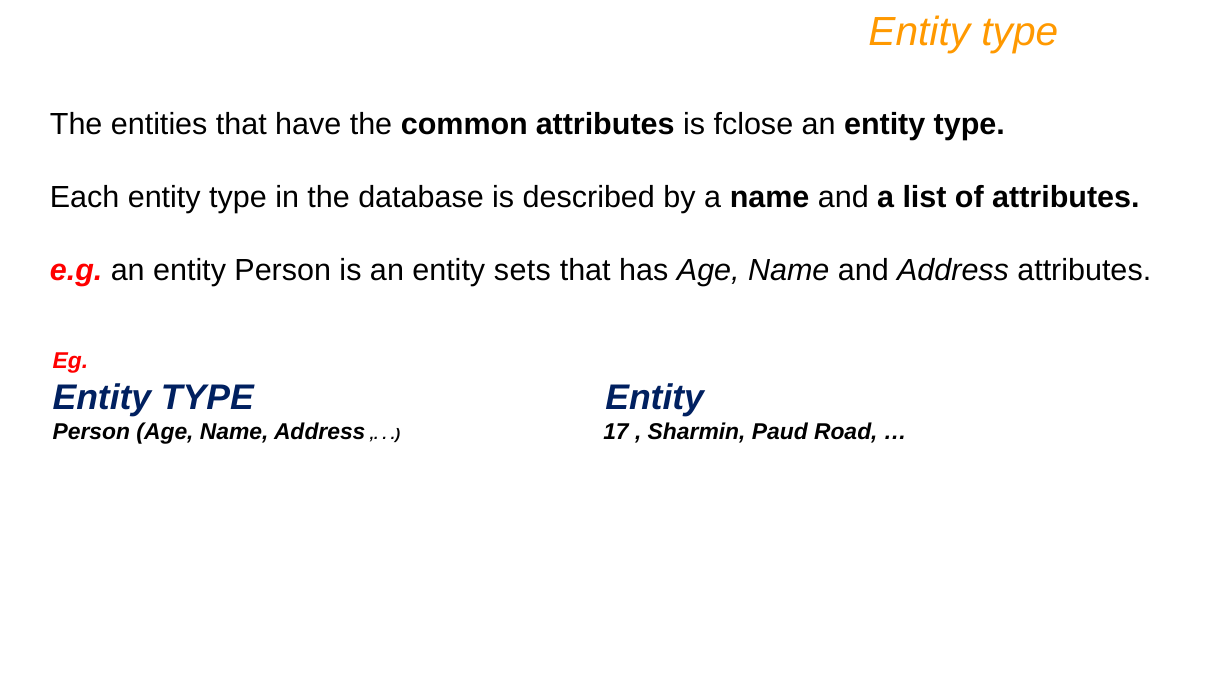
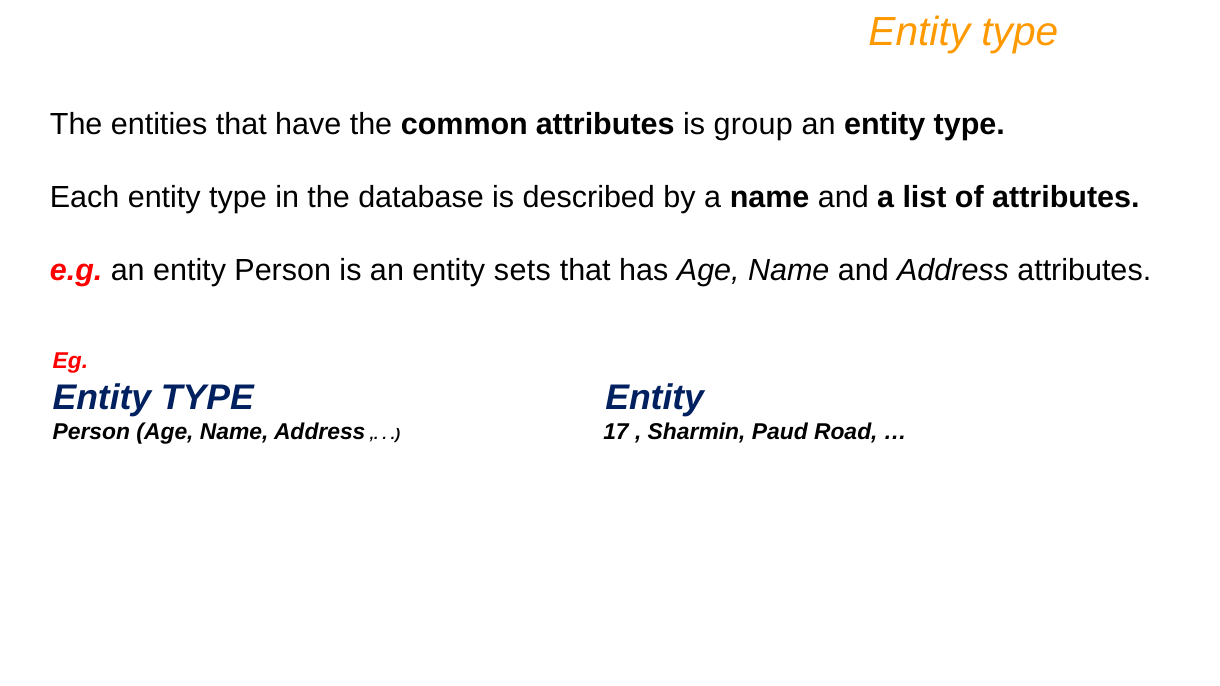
fclose: fclose -> group
